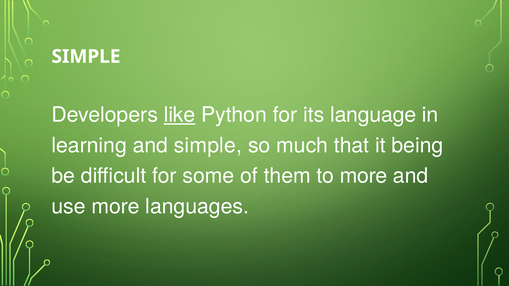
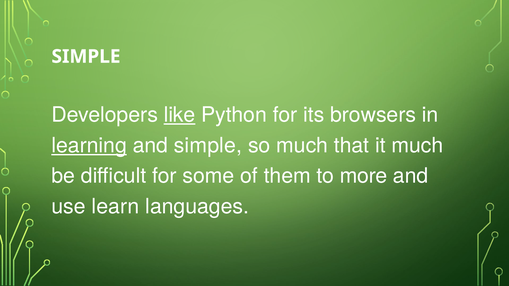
language: language -> browsers
learning underline: none -> present
it being: being -> much
use more: more -> learn
